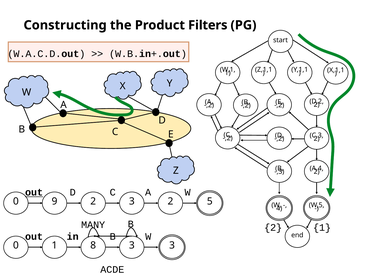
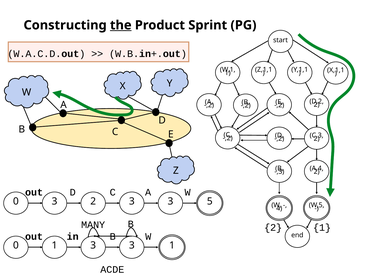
the underline: none -> present
Filters: Filters -> Sprint
out at (34, 192) underline: present -> none
0 9: 9 -> 3
2 3 2: 2 -> 3
1 8: 8 -> 3
3 3: 3 -> 1
